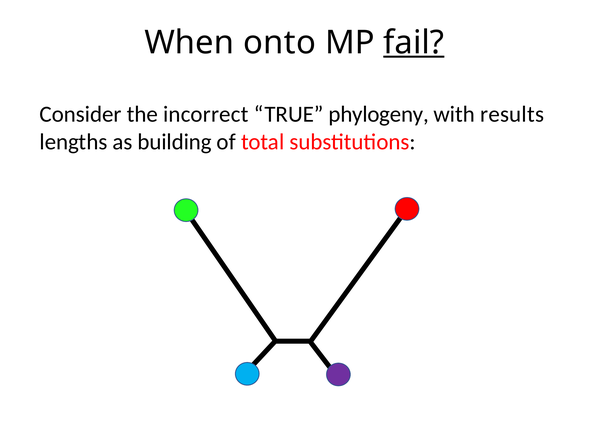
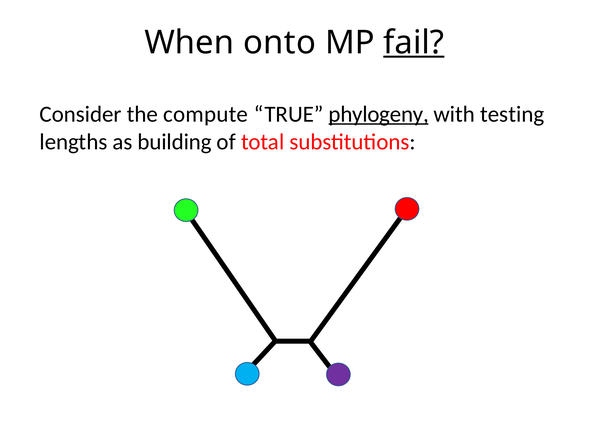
incorrect: incorrect -> compute
phylogeny underline: none -> present
results: results -> testing
